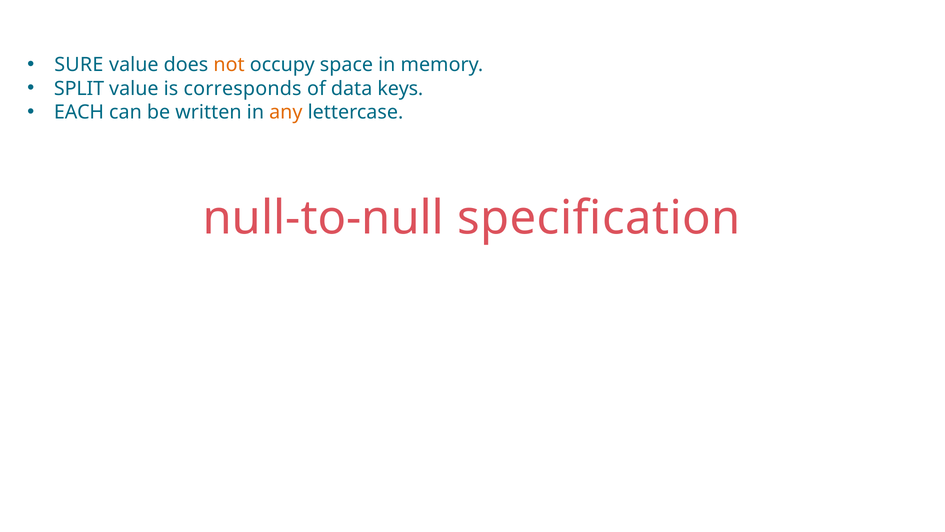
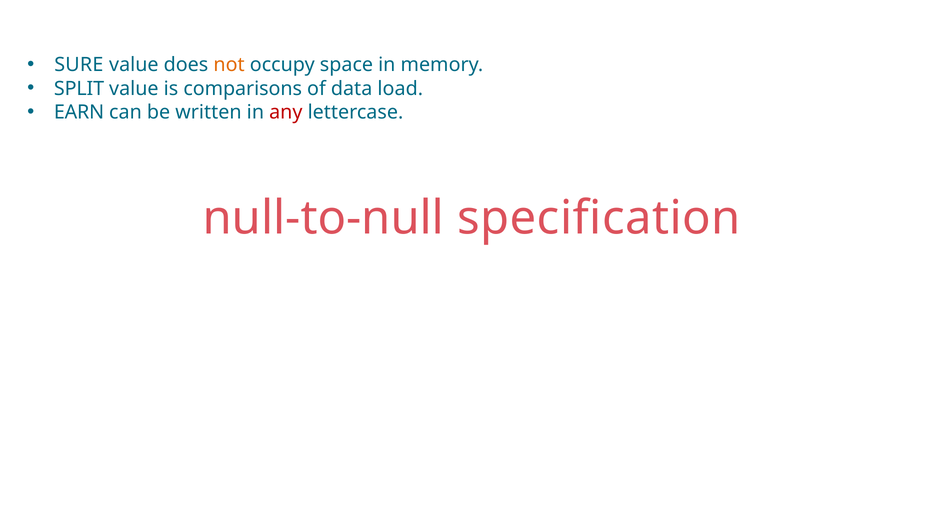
corresponds: corresponds -> comparisons
keys: keys -> load
EACH: EACH -> EARN
any colour: orange -> red
